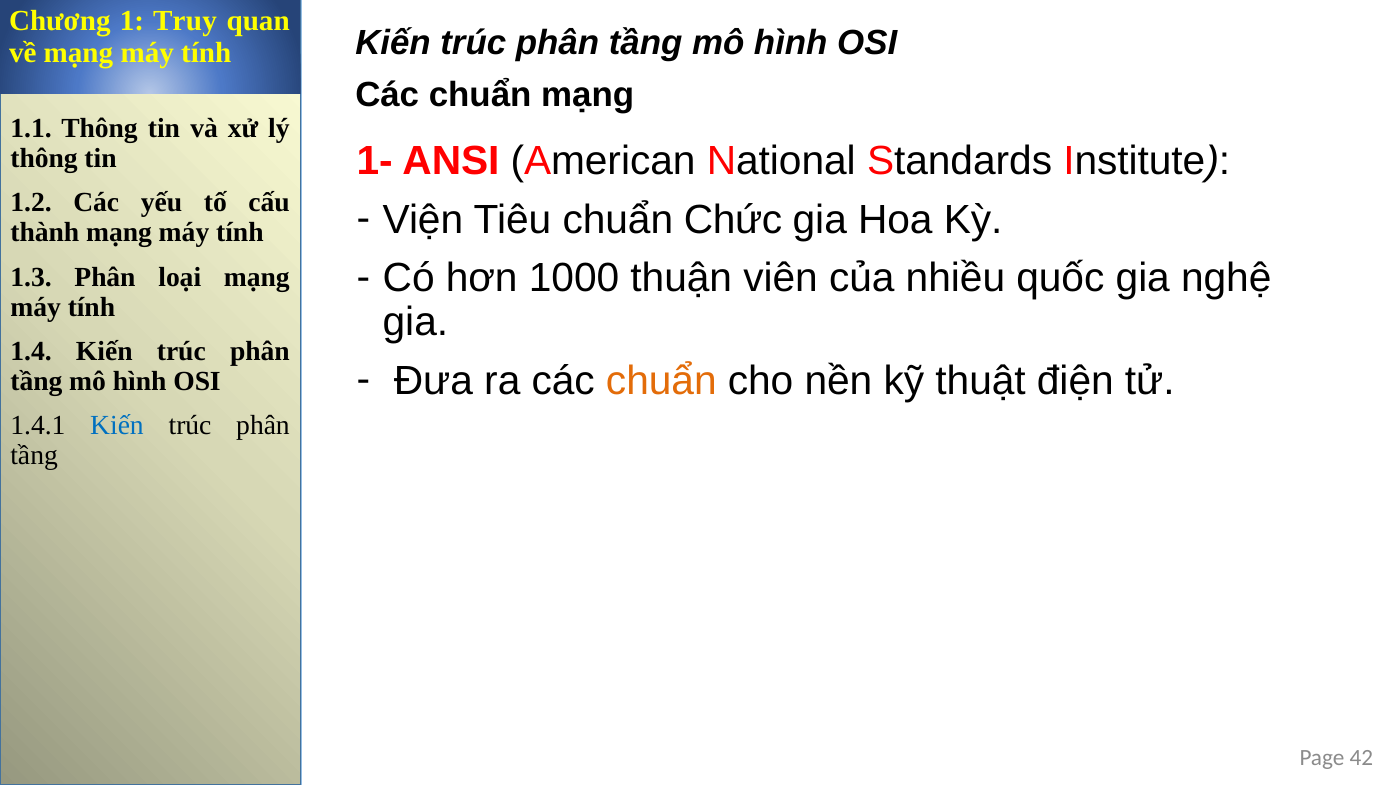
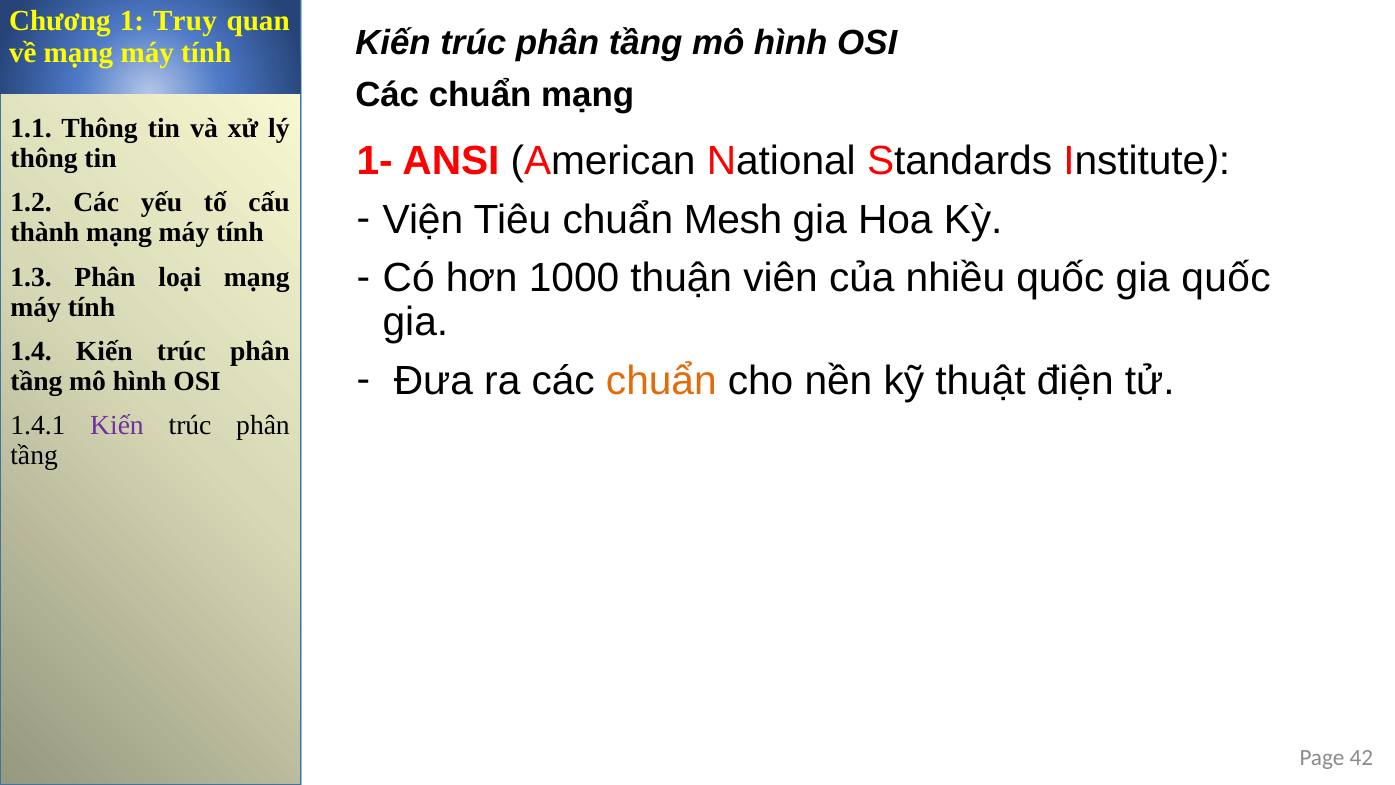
Chức: Chức -> Mesh
gia nghệ: nghệ -> quốc
Kiến at (117, 425) colour: blue -> purple
